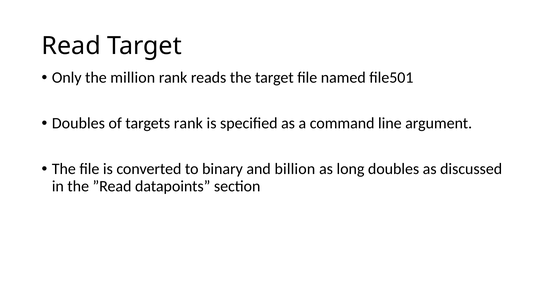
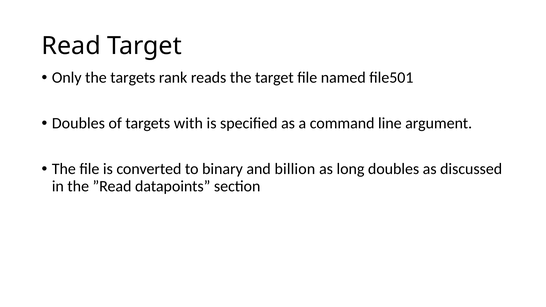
the million: million -> targets
targets rank: rank -> with
